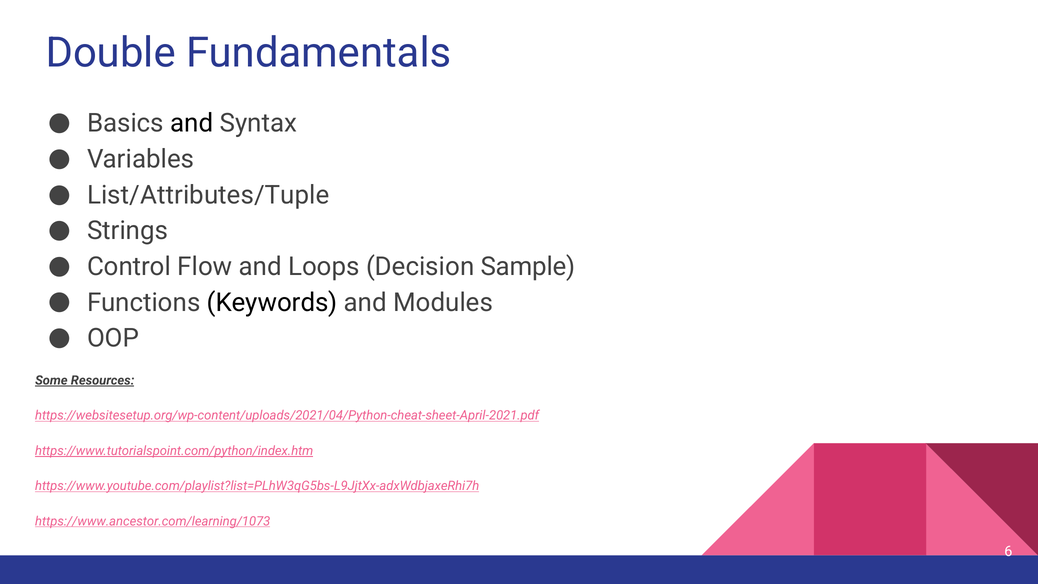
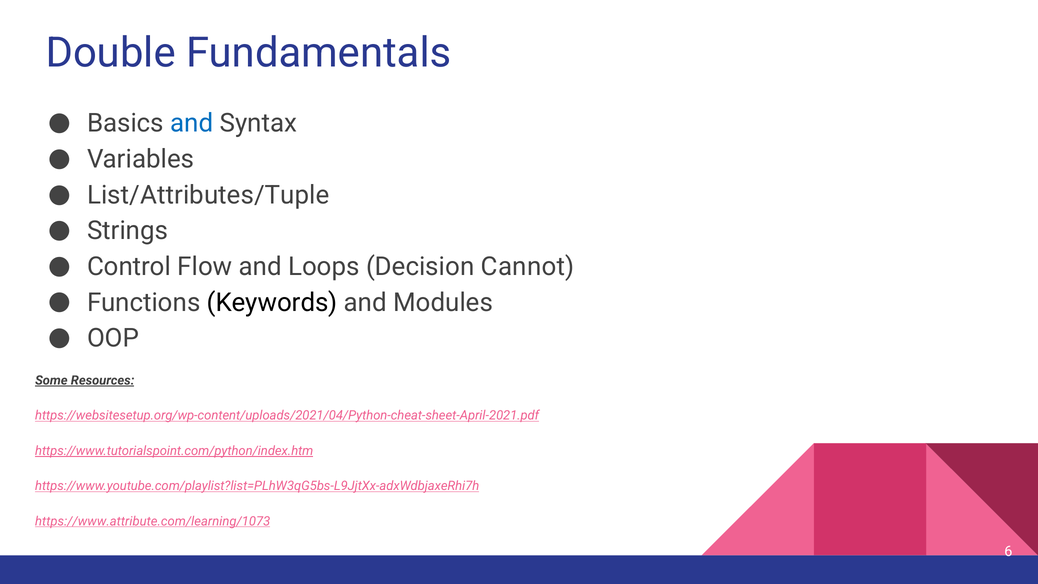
and at (192, 123) colour: black -> blue
Sample: Sample -> Cannot
https://www.ancestor.com/learning/1073: https://www.ancestor.com/learning/1073 -> https://www.attribute.com/learning/1073
